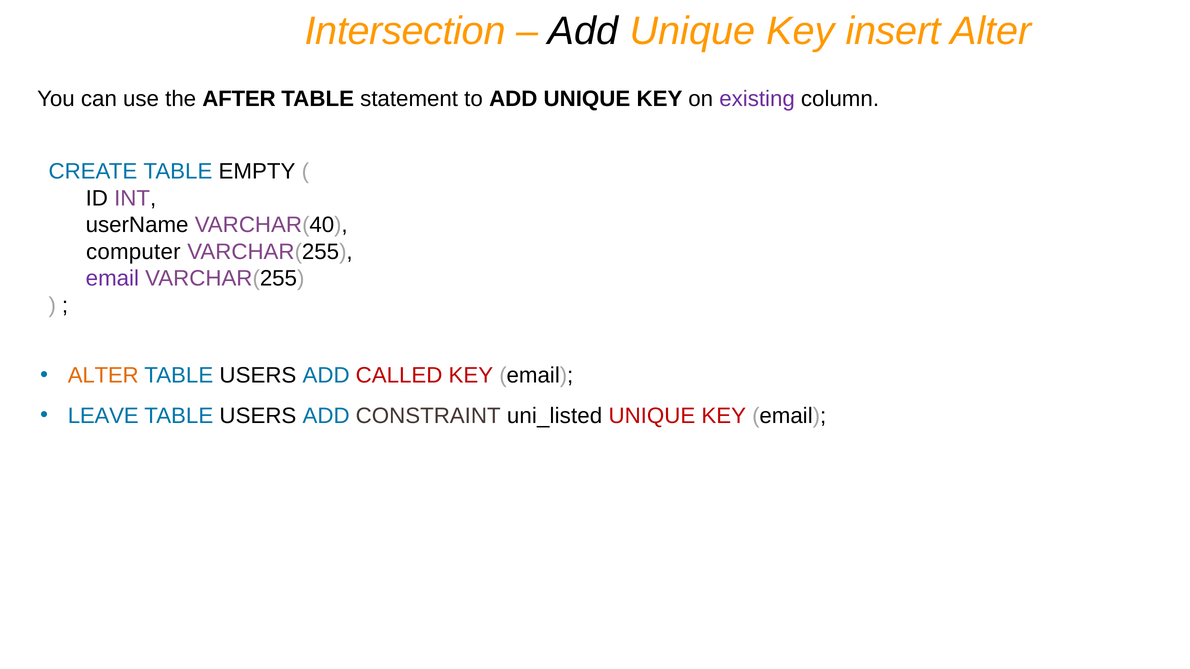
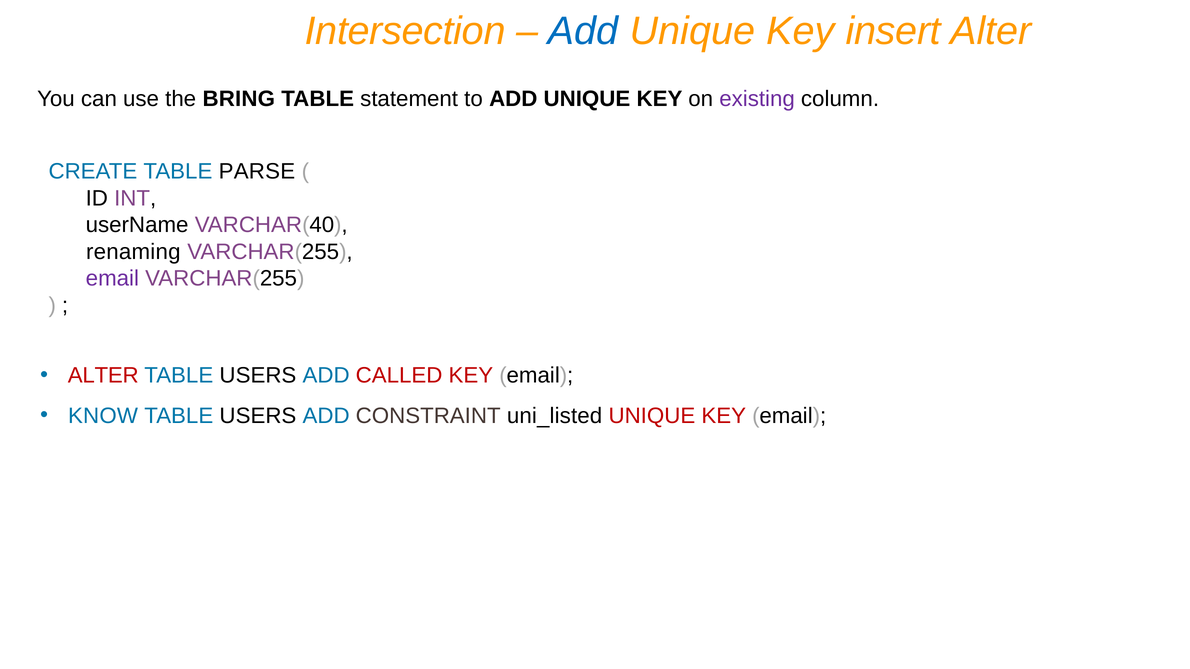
Add at (583, 31) colour: black -> blue
AFTER: AFTER -> BRING
EMPTY: EMPTY -> PARSE
computer: computer -> renaming
ALTER at (103, 376) colour: orange -> red
LEAVE: LEAVE -> KNOW
